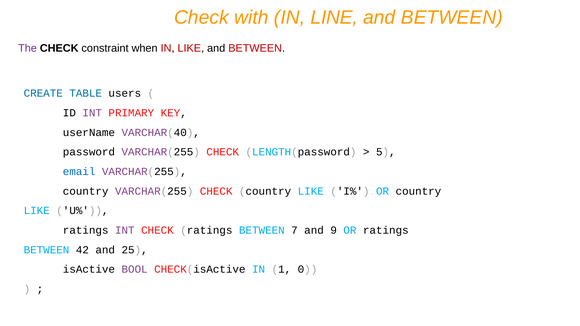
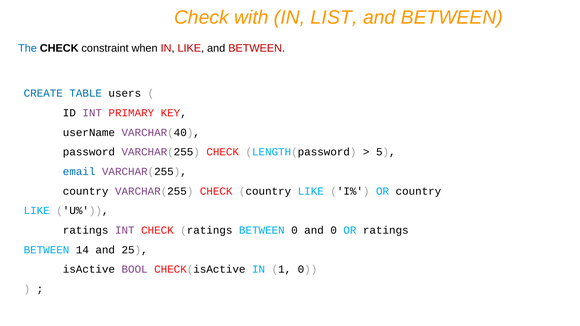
LINE: LINE -> LIST
The colour: purple -> blue
BETWEEN 7: 7 -> 0
and 9: 9 -> 0
42: 42 -> 14
